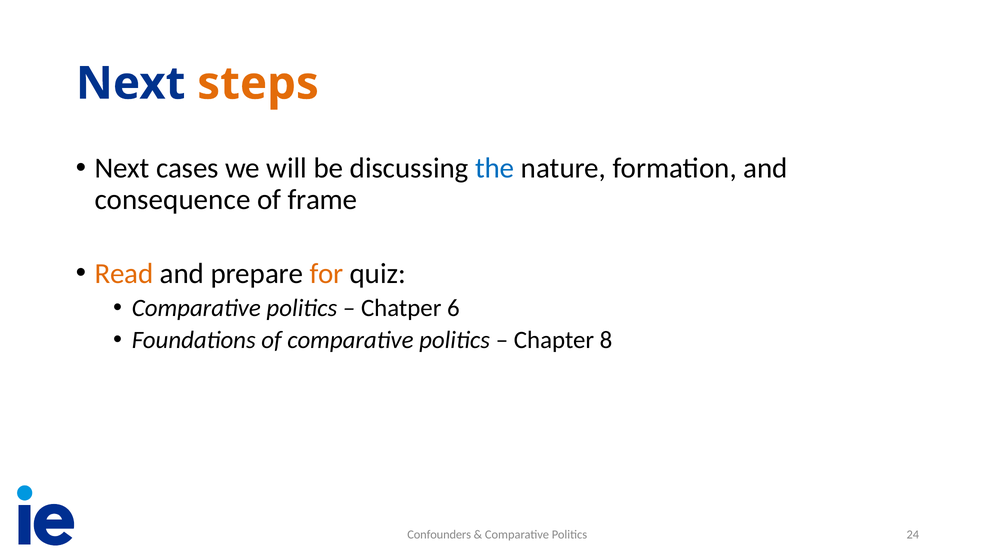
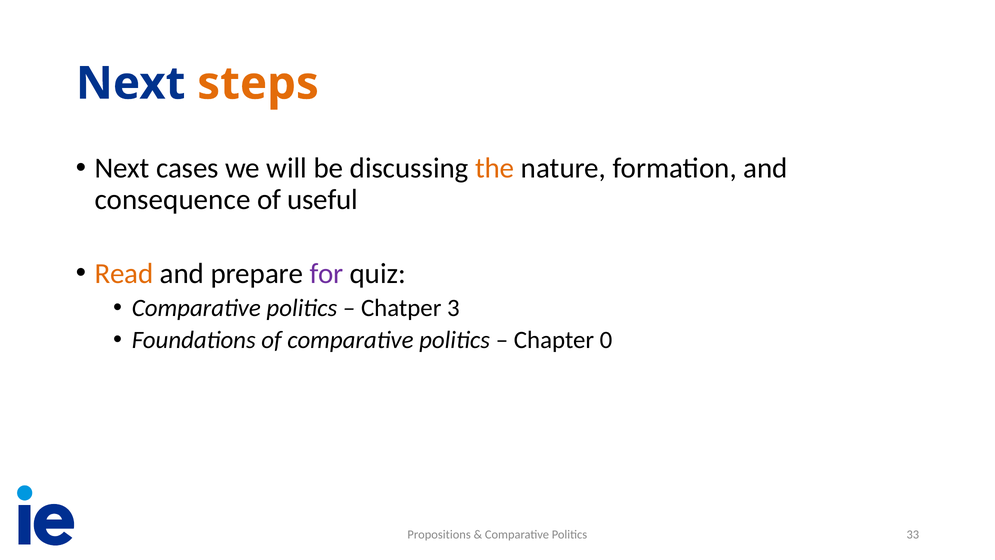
the colour: blue -> orange
frame: frame -> useful
for colour: orange -> purple
6: 6 -> 3
8: 8 -> 0
Confounders: Confounders -> Propositions
24: 24 -> 33
